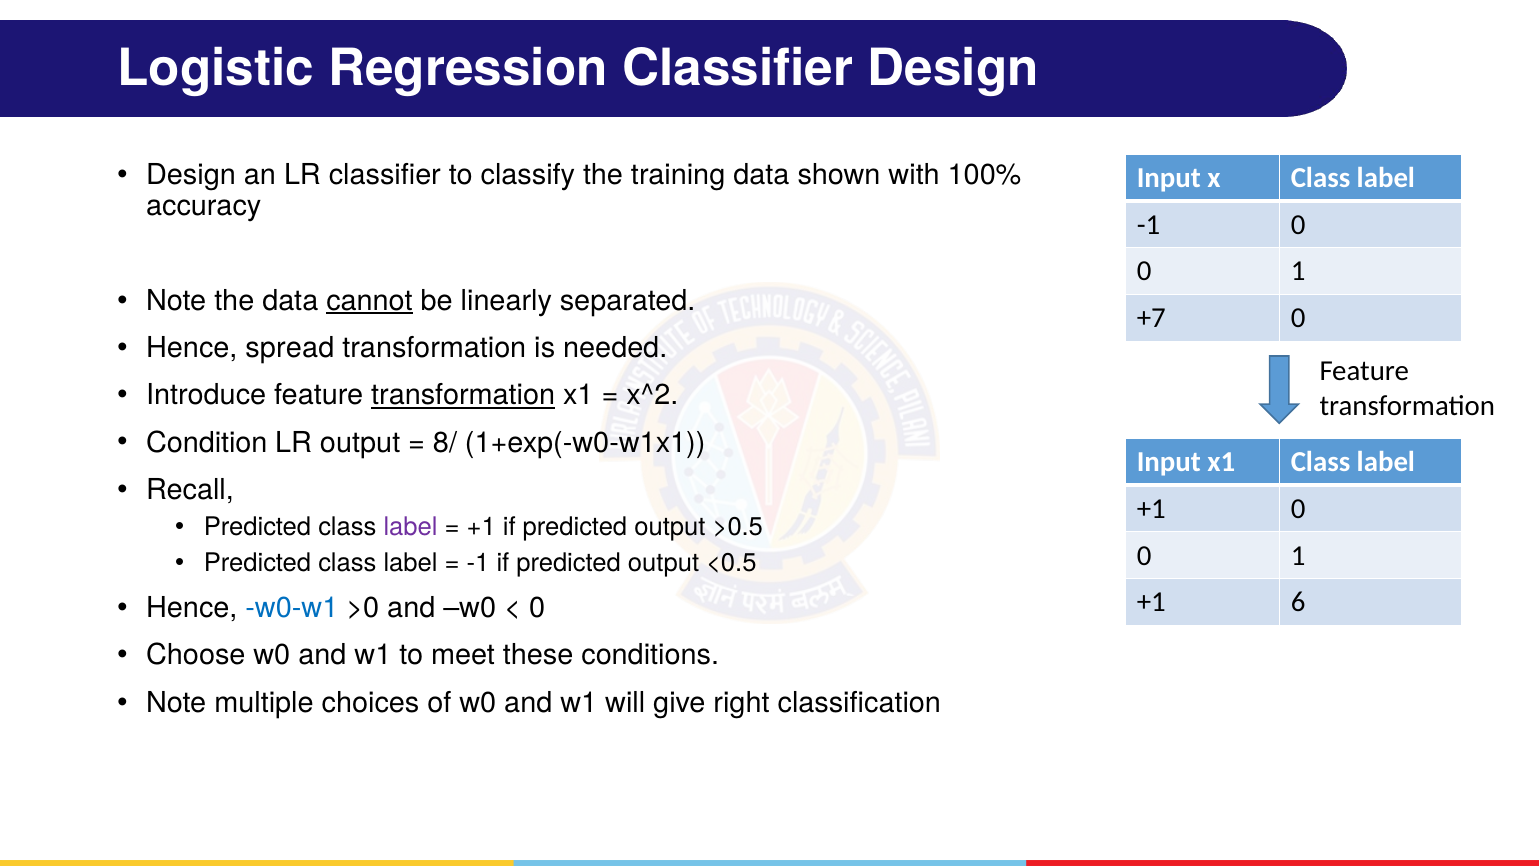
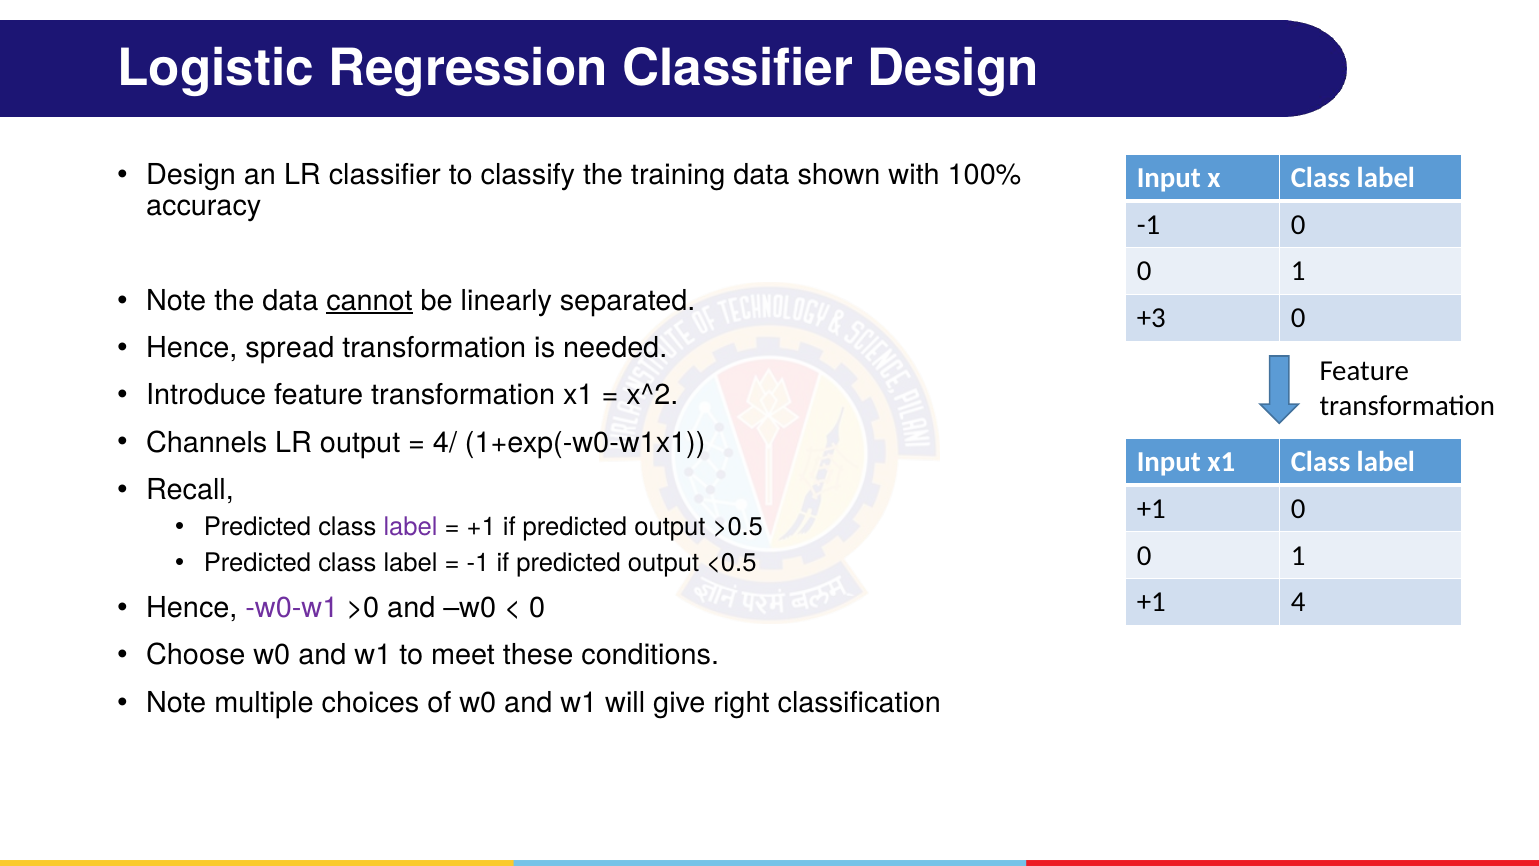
+7: +7 -> +3
transformation at (463, 395) underline: present -> none
Condition: Condition -> Channels
8/: 8/ -> 4/
6: 6 -> 4
w0-w1 colour: blue -> purple
